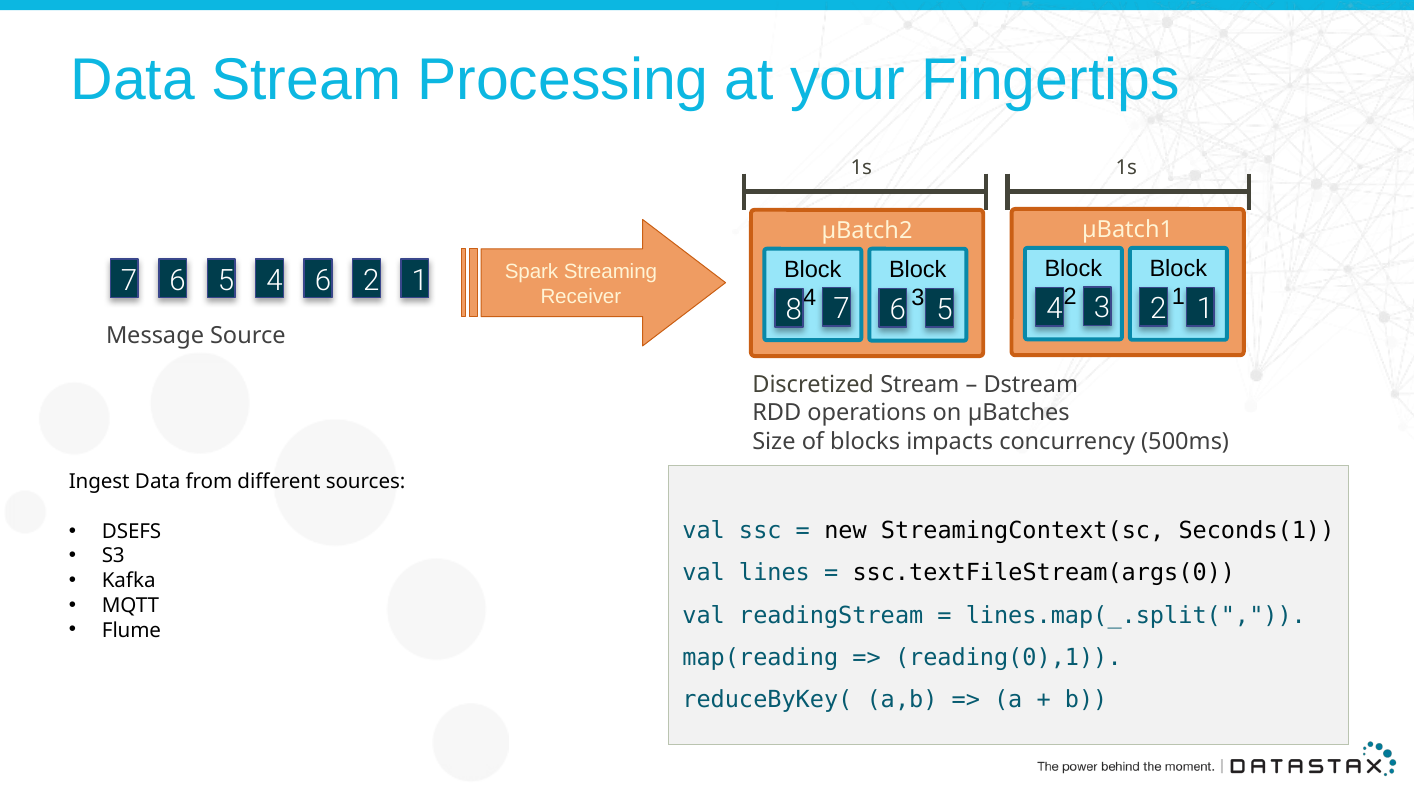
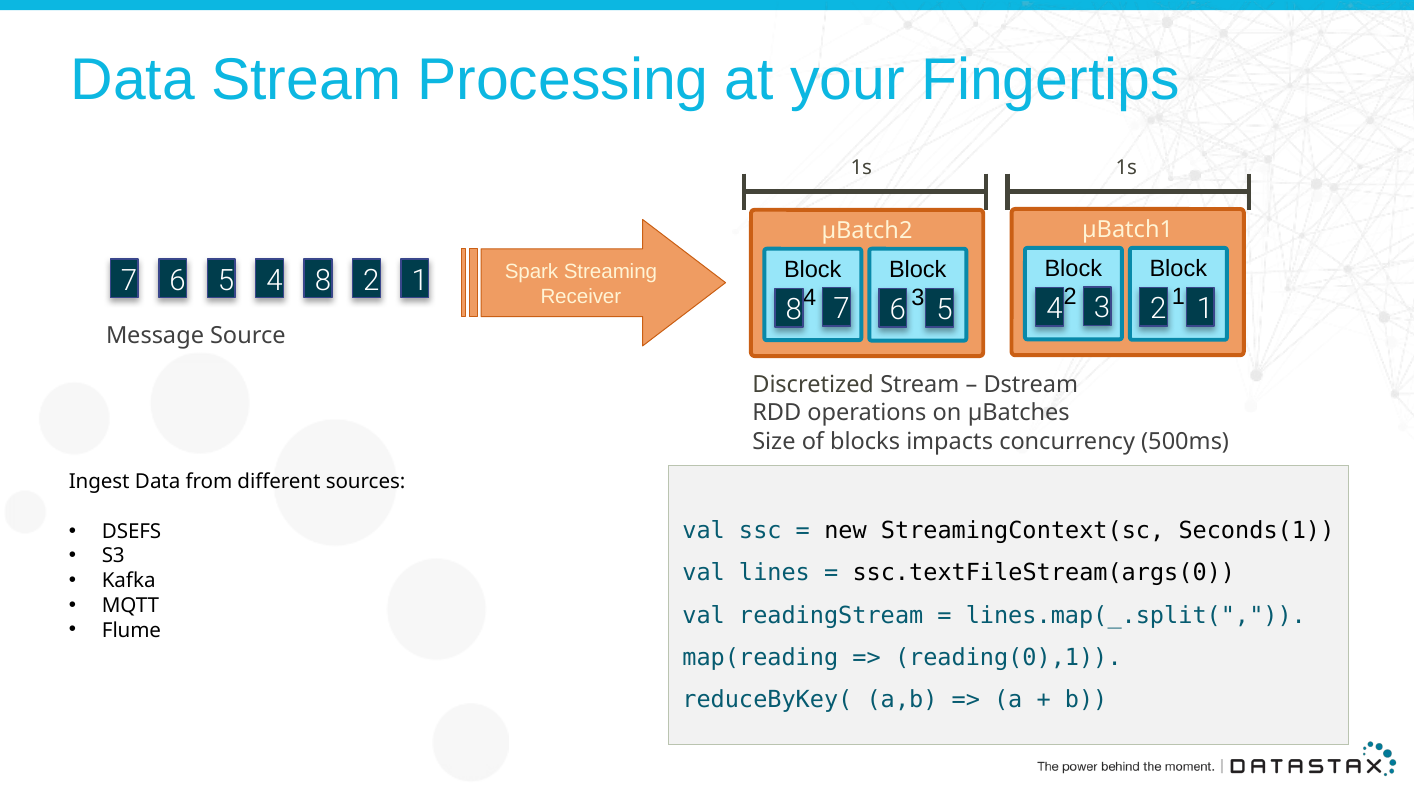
4 6: 6 -> 8
